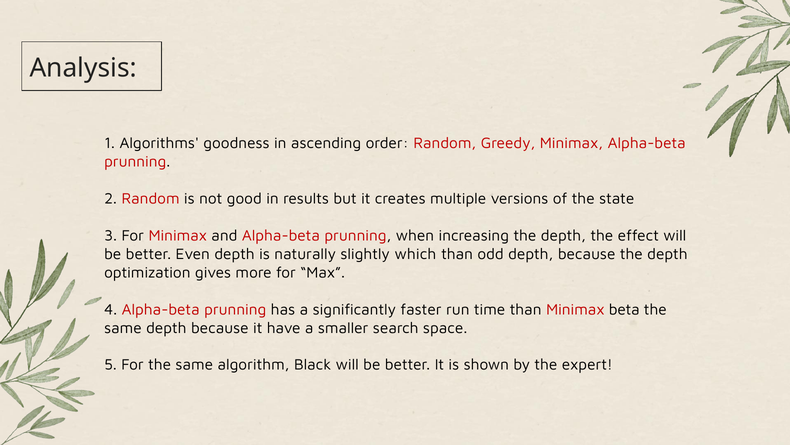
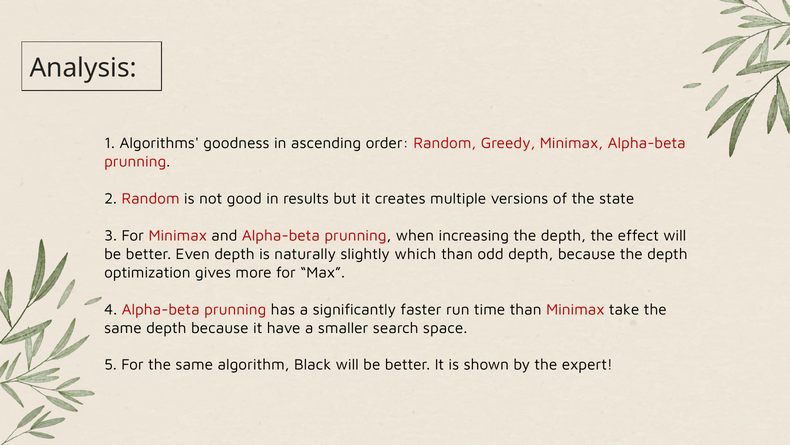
beta: beta -> take
